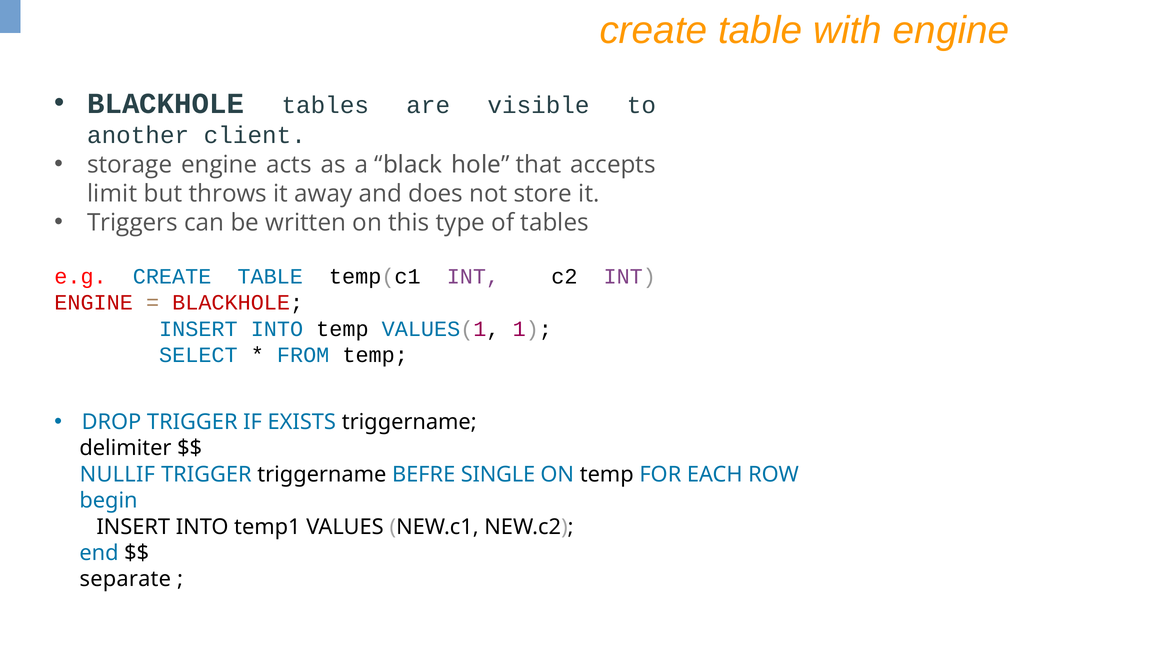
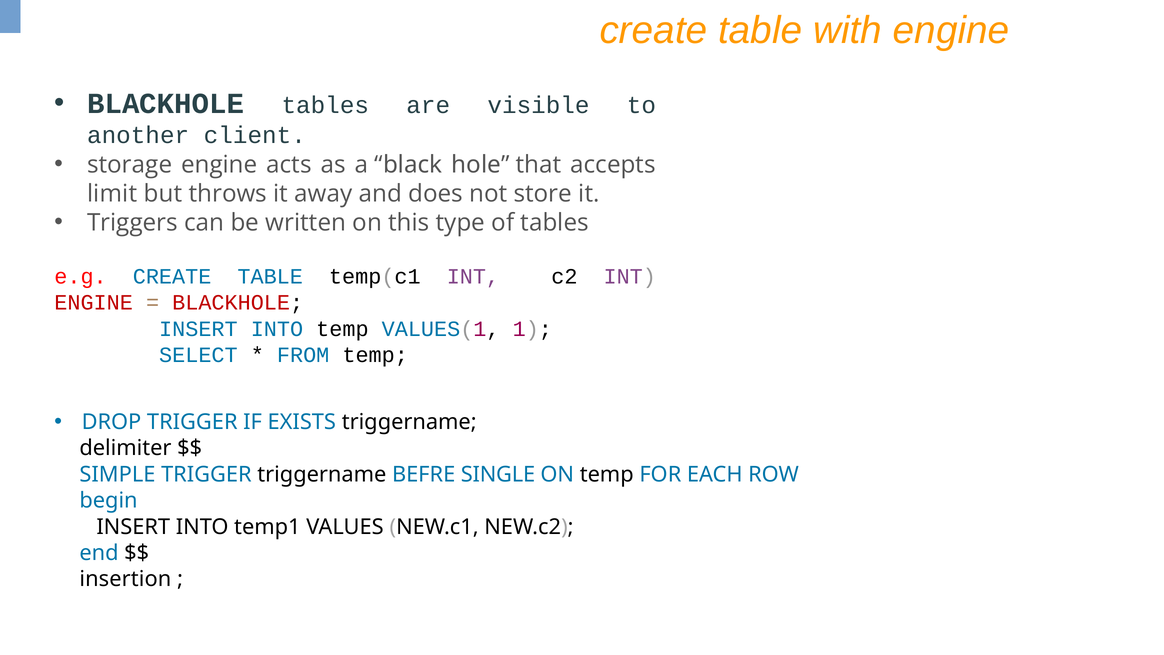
NULLIF: NULLIF -> SIMPLE
separate: separate -> insertion
